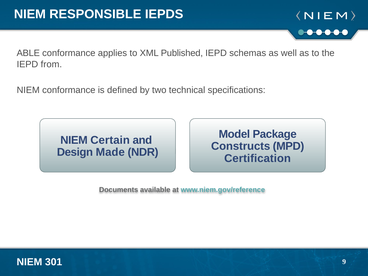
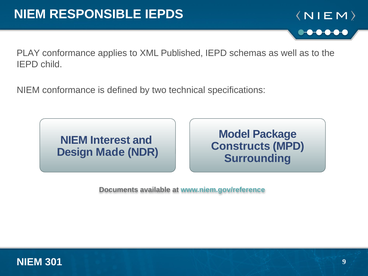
ABLE: ABLE -> PLAY
from: from -> child
Certain: Certain -> Interest
Certification: Certification -> Surrounding
